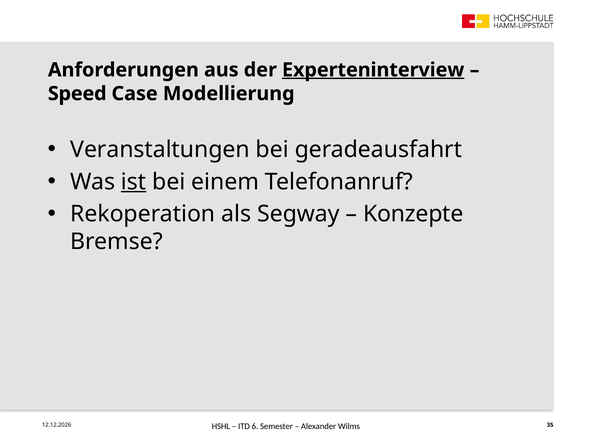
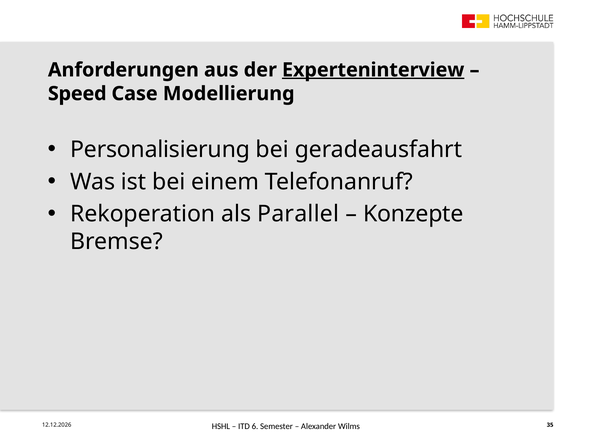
Veranstaltungen: Veranstaltungen -> Personalisierung
ist underline: present -> none
Segway: Segway -> Parallel
